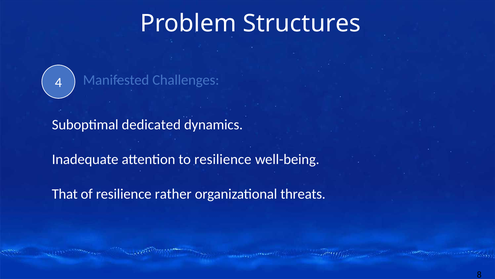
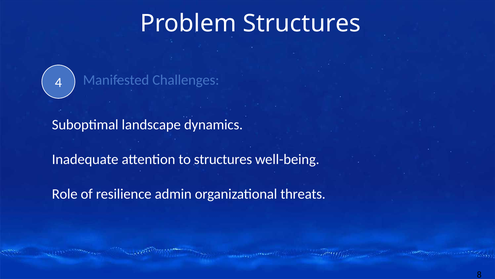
dedicated: dedicated -> landscape
to resilience: resilience -> structures
That: That -> Role
rather: rather -> admin
